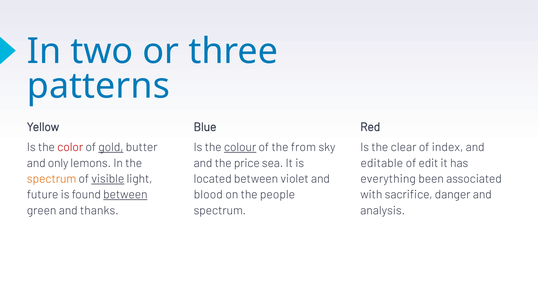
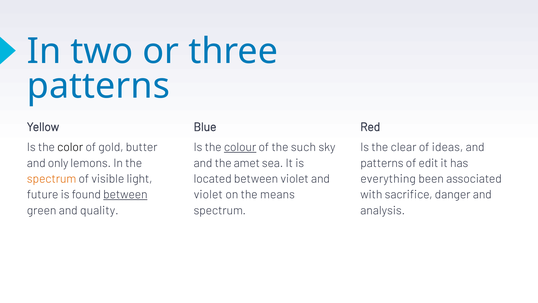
color colour: red -> black
gold underline: present -> none
from: from -> such
index: index -> ideas
price: price -> amet
editable at (382, 163): editable -> patterns
visible underline: present -> none
blood at (208, 194): blood -> violet
people: people -> means
thanks: thanks -> quality
